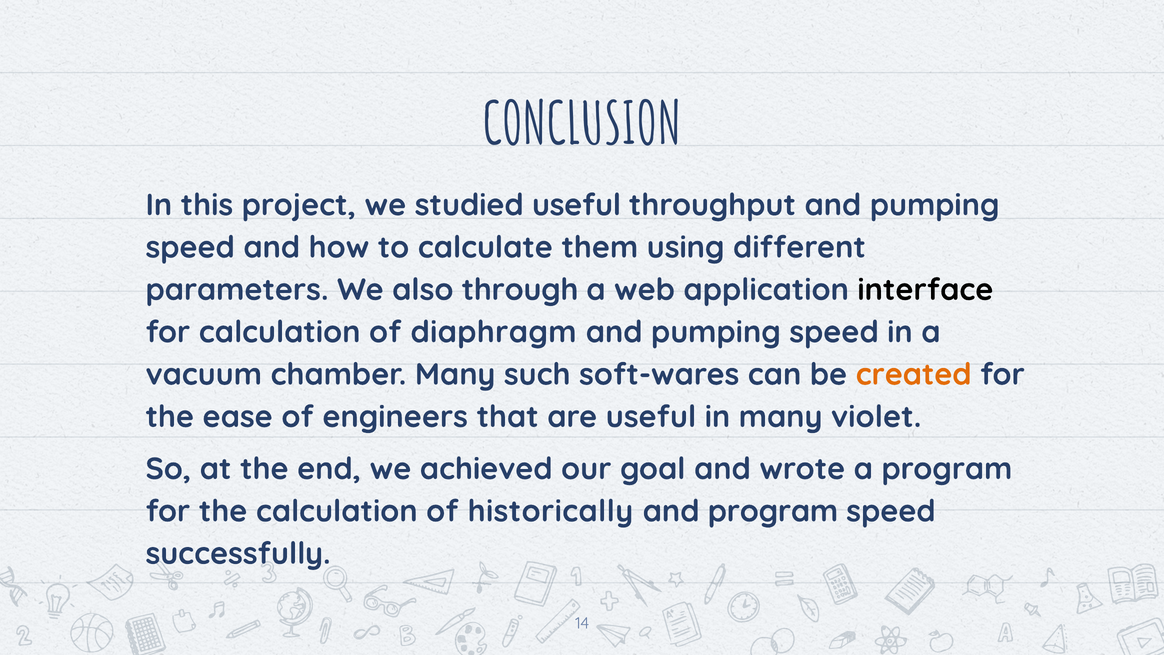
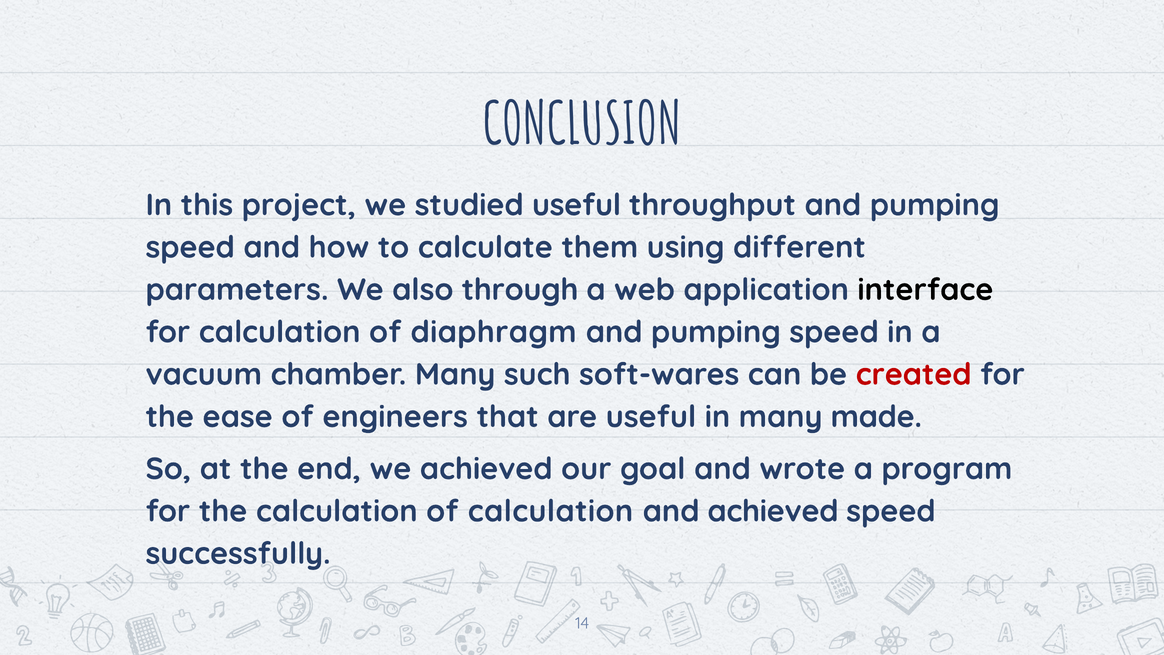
created colour: orange -> red
violet: violet -> made
of historically: historically -> calculation
and program: program -> achieved
